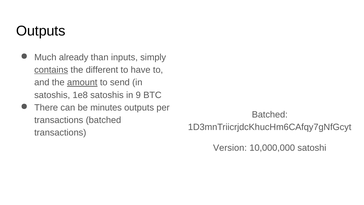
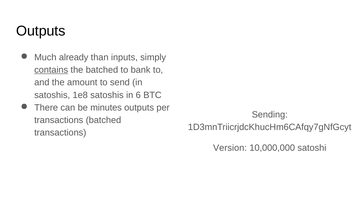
the different: different -> batched
have: have -> bank
amount underline: present -> none
9: 9 -> 6
Batched at (270, 114): Batched -> Sending
